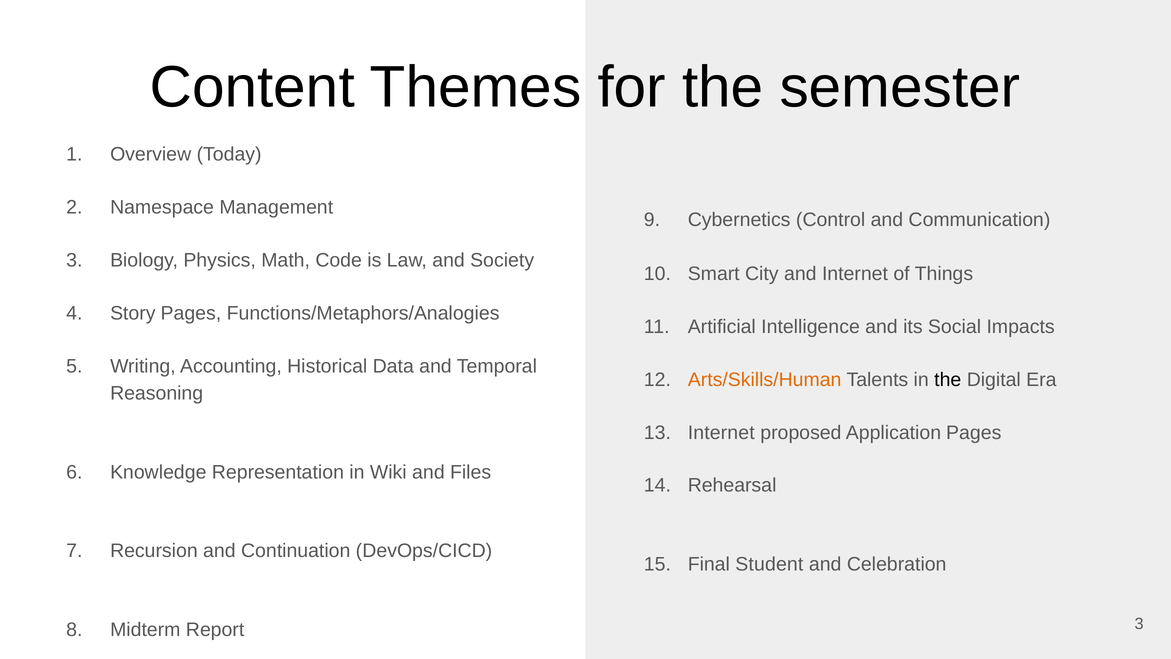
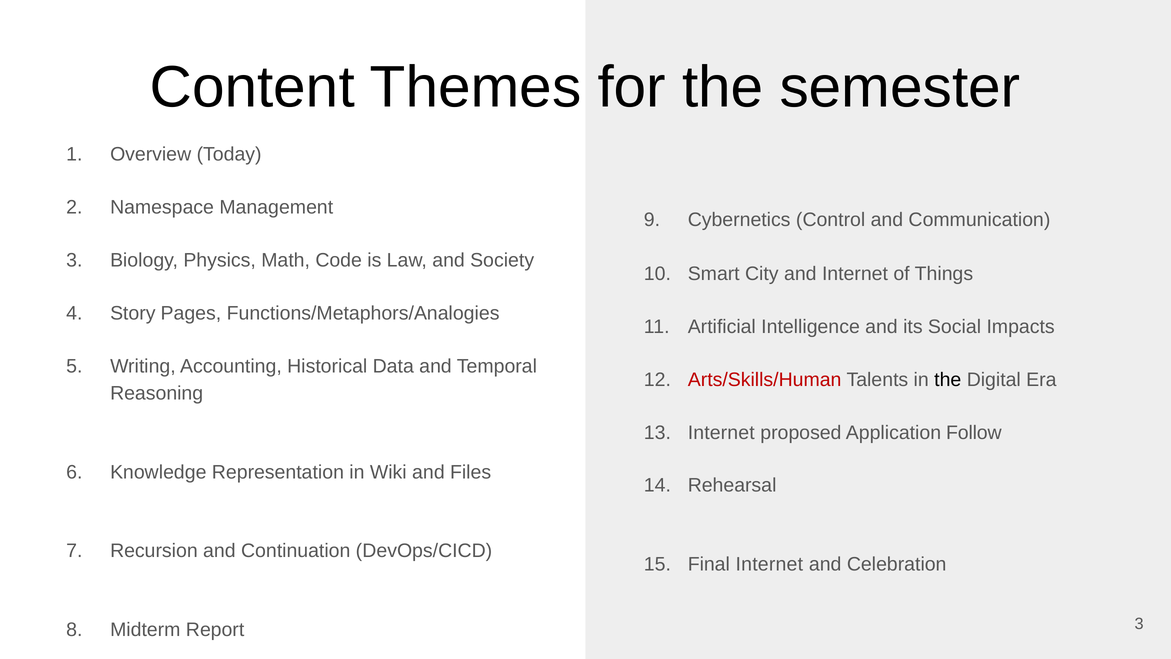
Arts/Skills/Human colour: orange -> red
Application Pages: Pages -> Follow
Final Student: Student -> Internet
